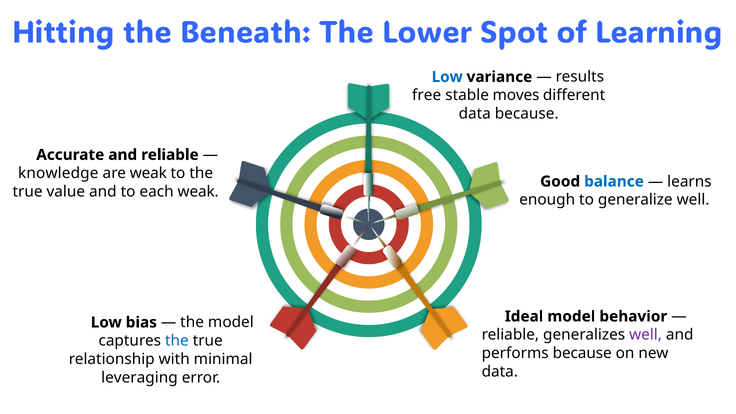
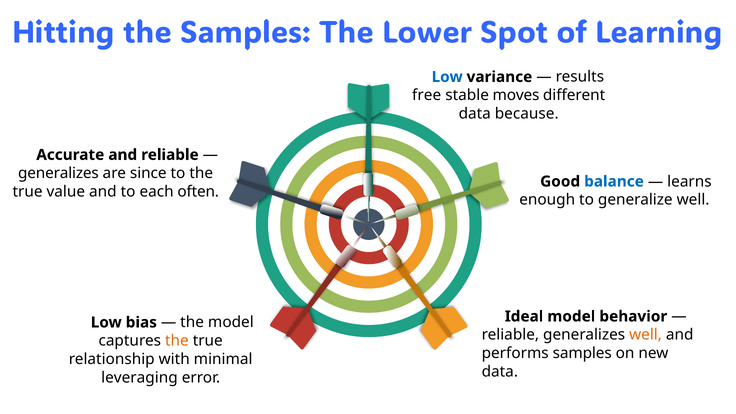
the Beneath: Beneath -> Samples
knowledge at (58, 173): knowledge -> generalizes
are weak: weak -> since
each weak: weak -> often
well at (646, 335) colour: purple -> orange
the at (177, 341) colour: blue -> orange
performs because: because -> samples
